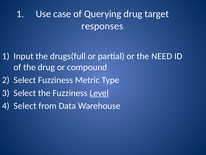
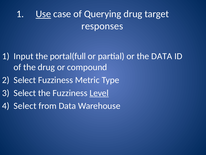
Use underline: none -> present
drugs(full: drugs(full -> portal(full
the NEED: NEED -> DATA
